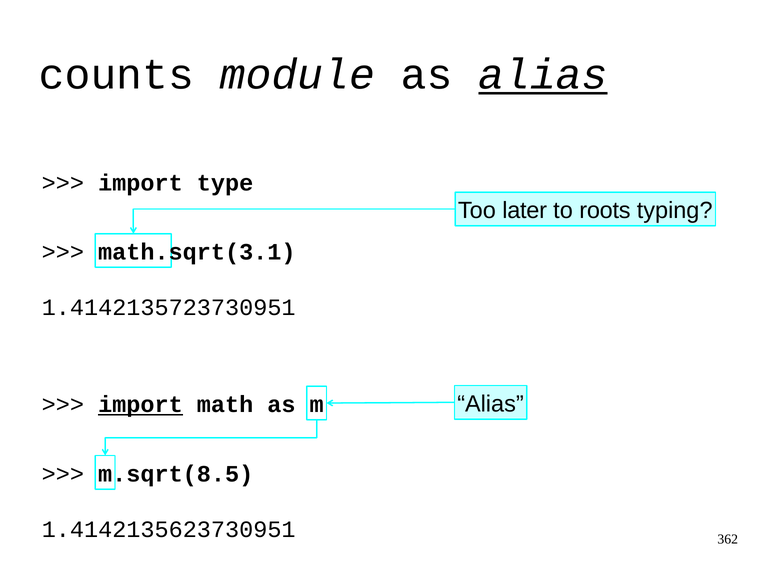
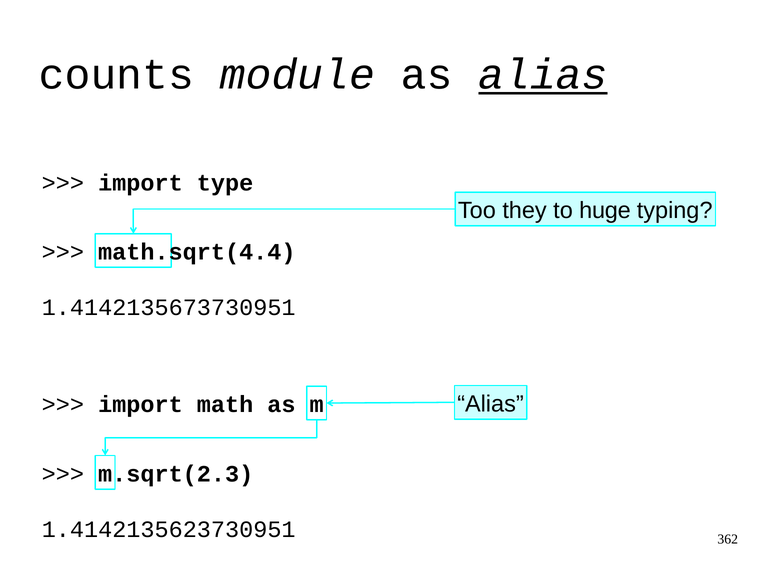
later: later -> they
roots: roots -> huge
sqrt(3.1: sqrt(3.1 -> sqrt(4.4
1.4142135723730951: 1.4142135723730951 -> 1.4142135673730951
import at (140, 405) underline: present -> none
.sqrt(8.5: .sqrt(8.5 -> .sqrt(2.3
